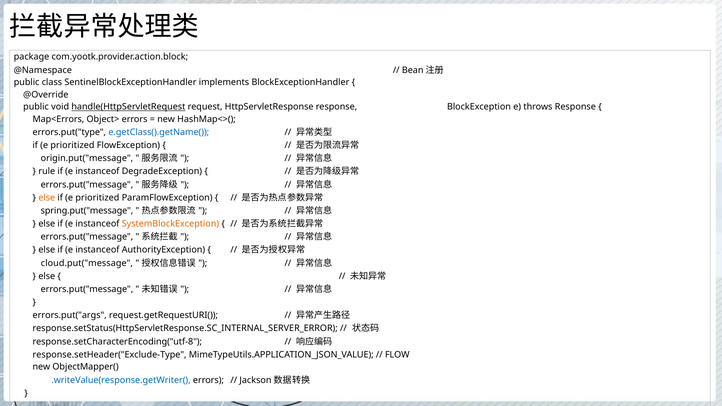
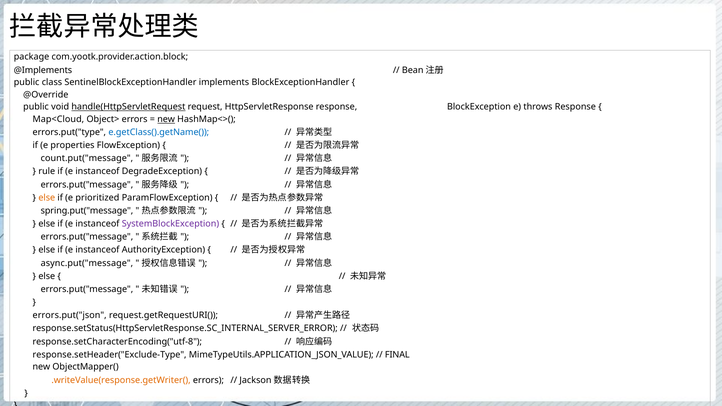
@Namespace: @Namespace -> @Implements
Map<Errors: Map<Errors -> Map<Cloud
new at (166, 119) underline: none -> present
prioritized at (72, 145): prioritized -> properties
origin.put("message: origin.put("message -> count.put("message
SystemBlockException colour: orange -> purple
cloud.put("message: cloud.put("message -> async.put("message
errors.put("args: errors.put("args -> errors.put("json
FLOW: FLOW -> FINAL
.writeValue(response.getWriter( colour: blue -> orange
